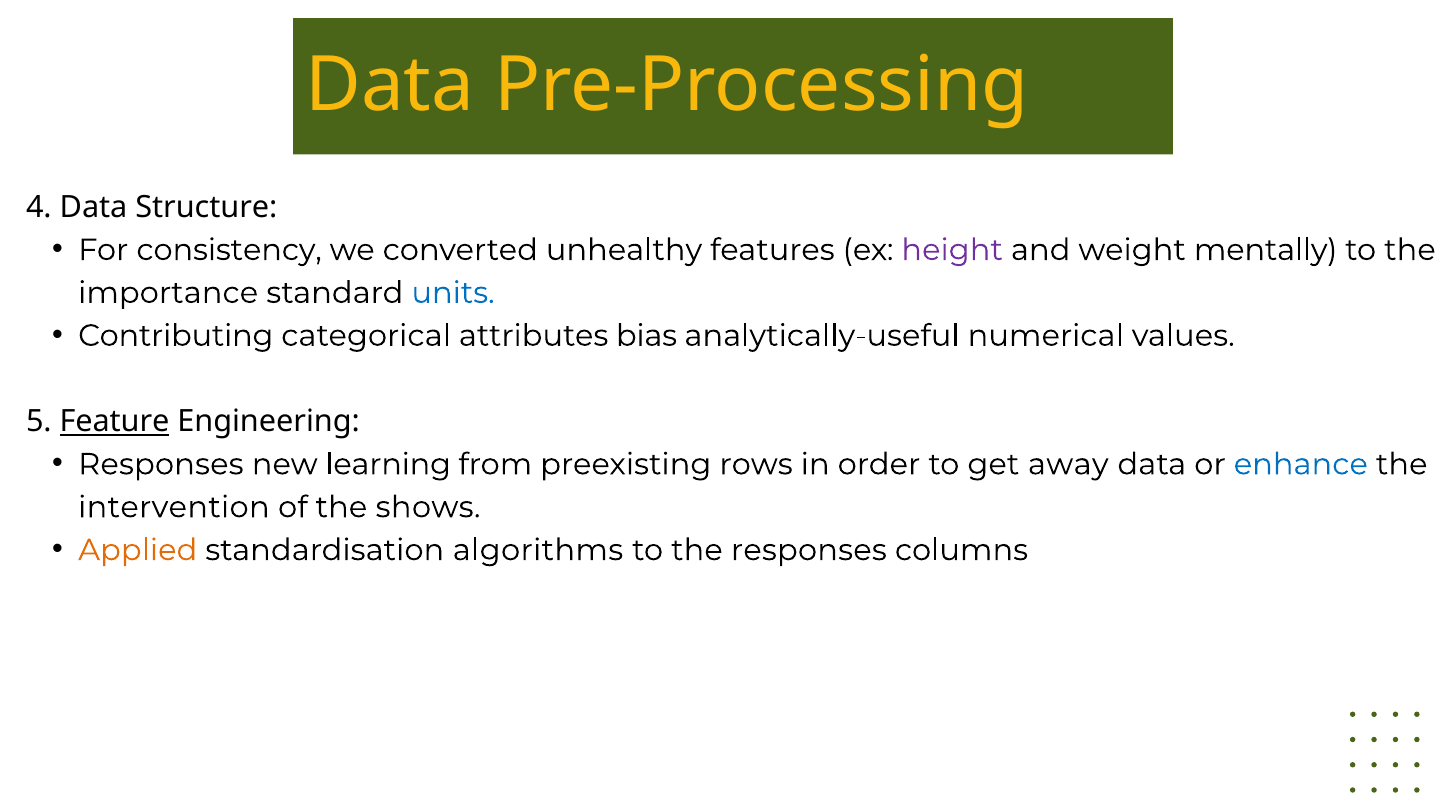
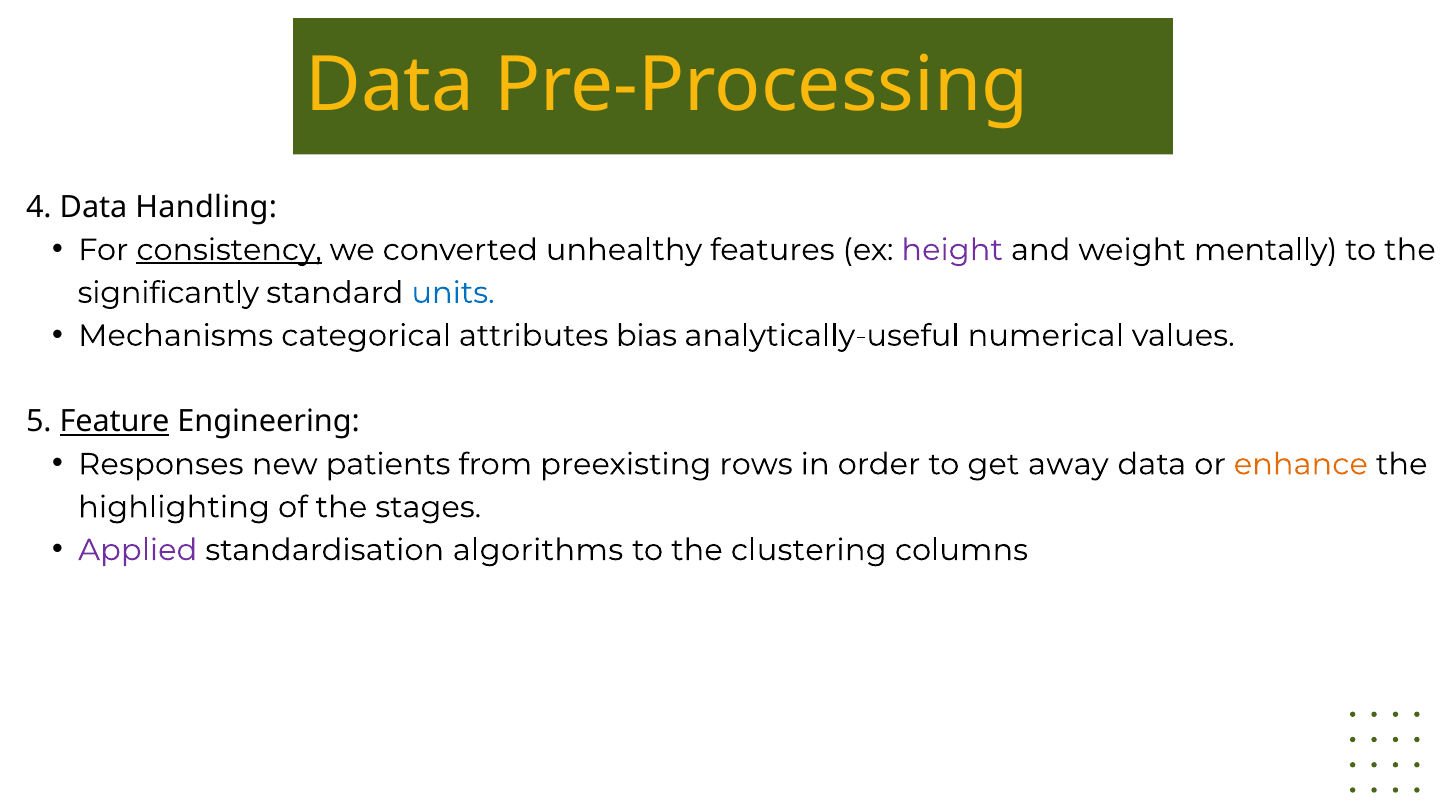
Structure: Structure -> Handling
consistency underline: none -> present
importance: importance -> significantly
Contributing: Contributing -> Mechanisms
learning: learning -> patients
enhance colour: blue -> orange
intervention: intervention -> highlighting
shows: shows -> stages
Applied colour: orange -> purple
the responses: responses -> clustering
